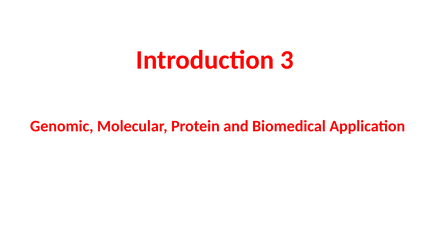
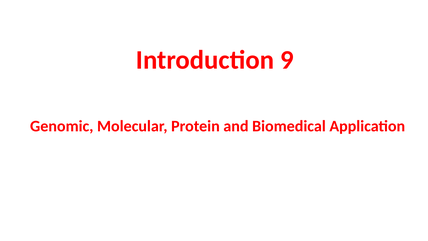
3: 3 -> 9
